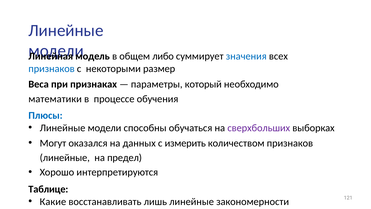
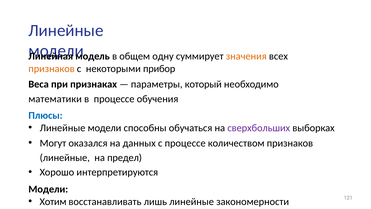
либо: либо -> одну
значения colour: blue -> orange
признаков at (52, 69) colour: blue -> orange
размер: размер -> прибор
с измерить: измерить -> процессе
Таблице at (48, 189): Таблице -> Модели
Какие: Какие -> Хотим
